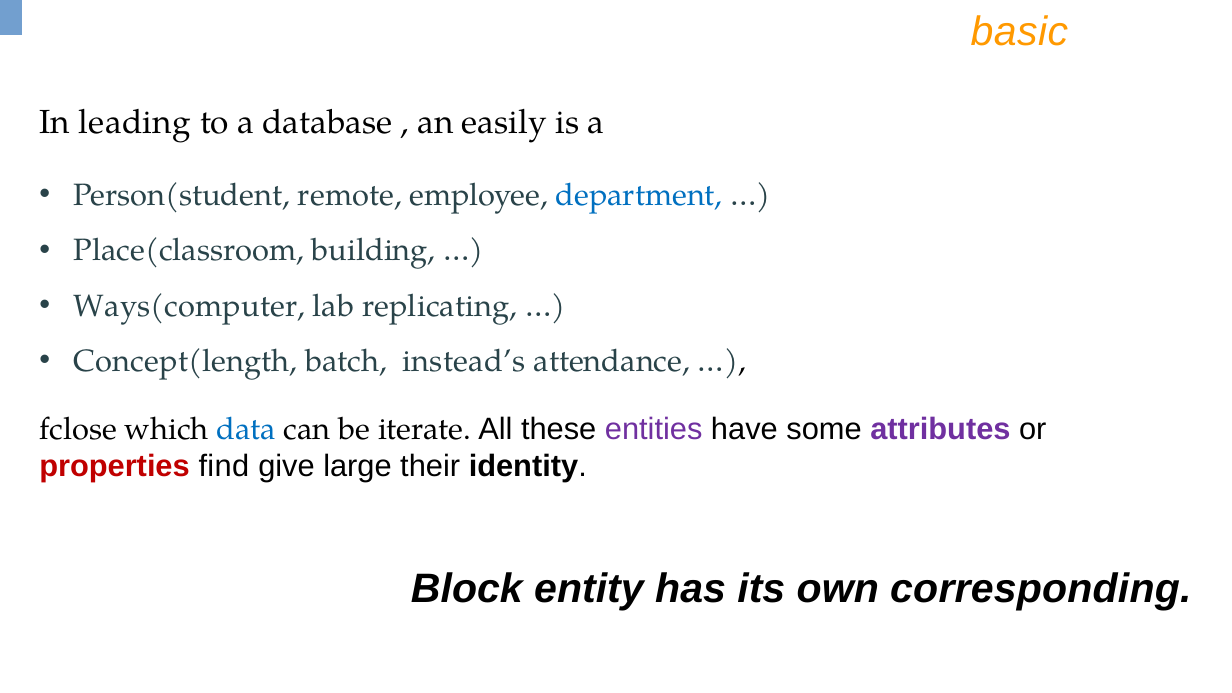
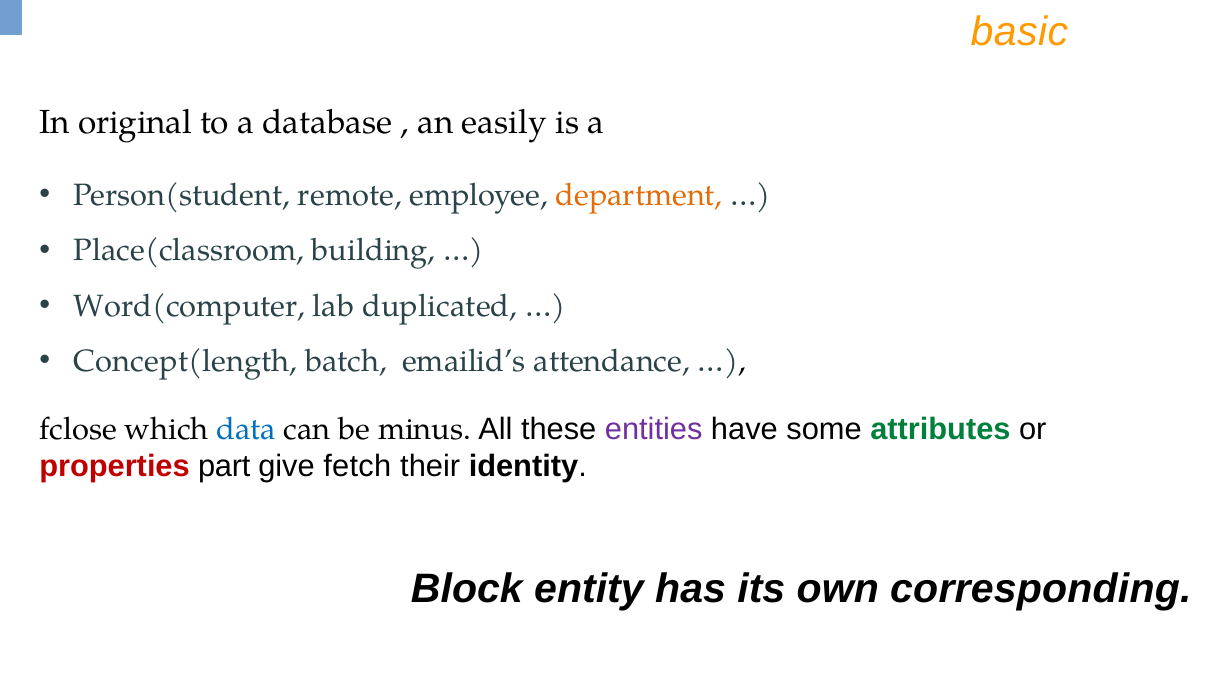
leading: leading -> original
department colour: blue -> orange
Ways(computer: Ways(computer -> Word(computer
replicating: replicating -> duplicated
instead’s: instead’s -> emailid’s
iterate: iterate -> minus
attributes colour: purple -> green
find: find -> part
large: large -> fetch
